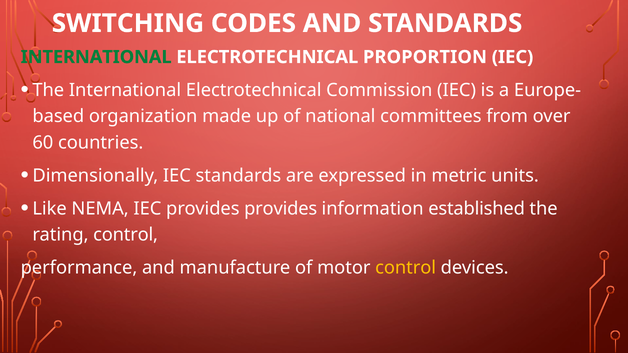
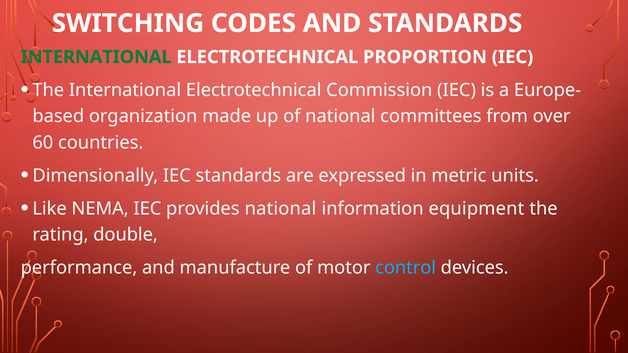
provides provides: provides -> national
established: established -> equipment
rating control: control -> double
control at (406, 268) colour: yellow -> light blue
